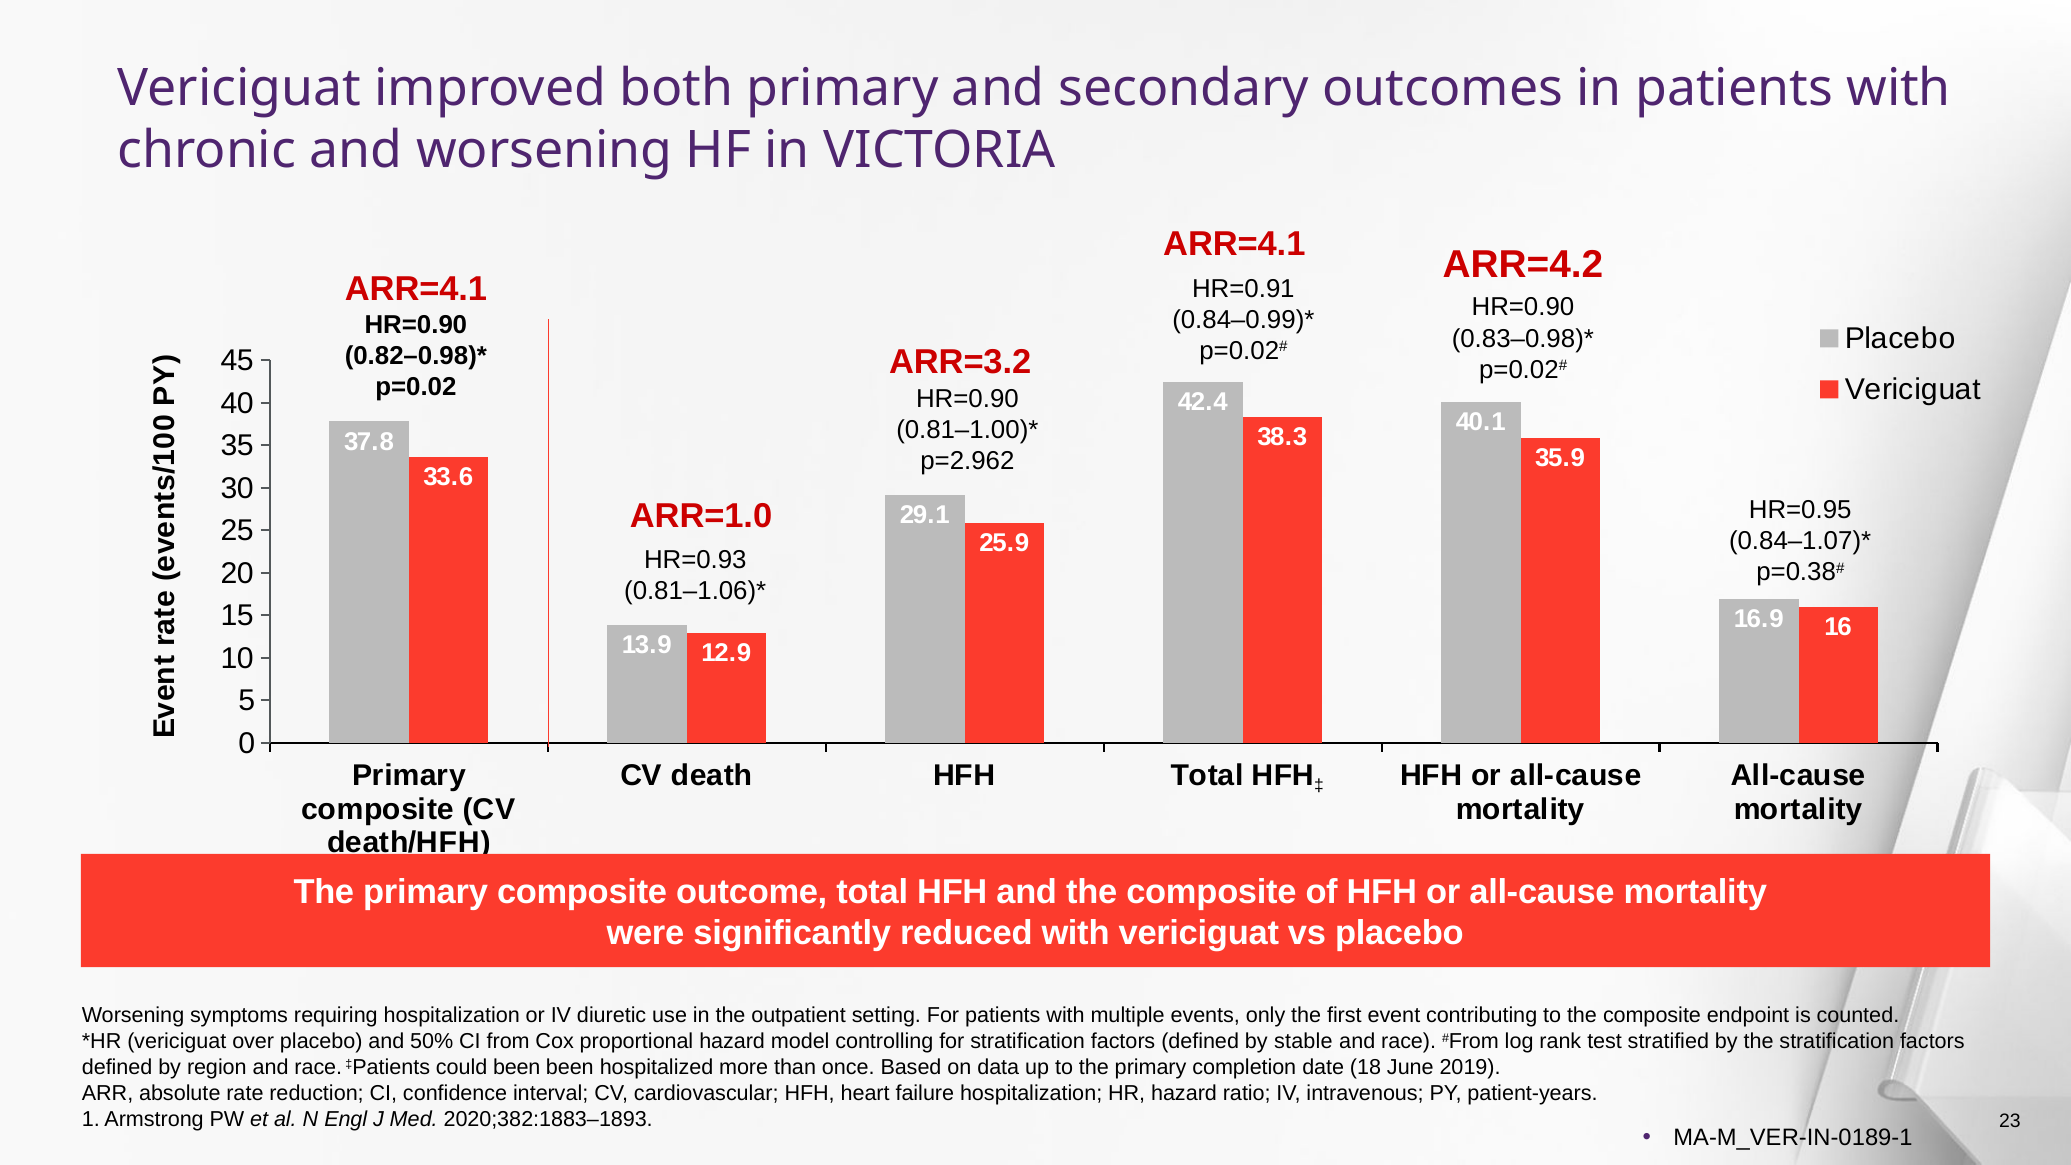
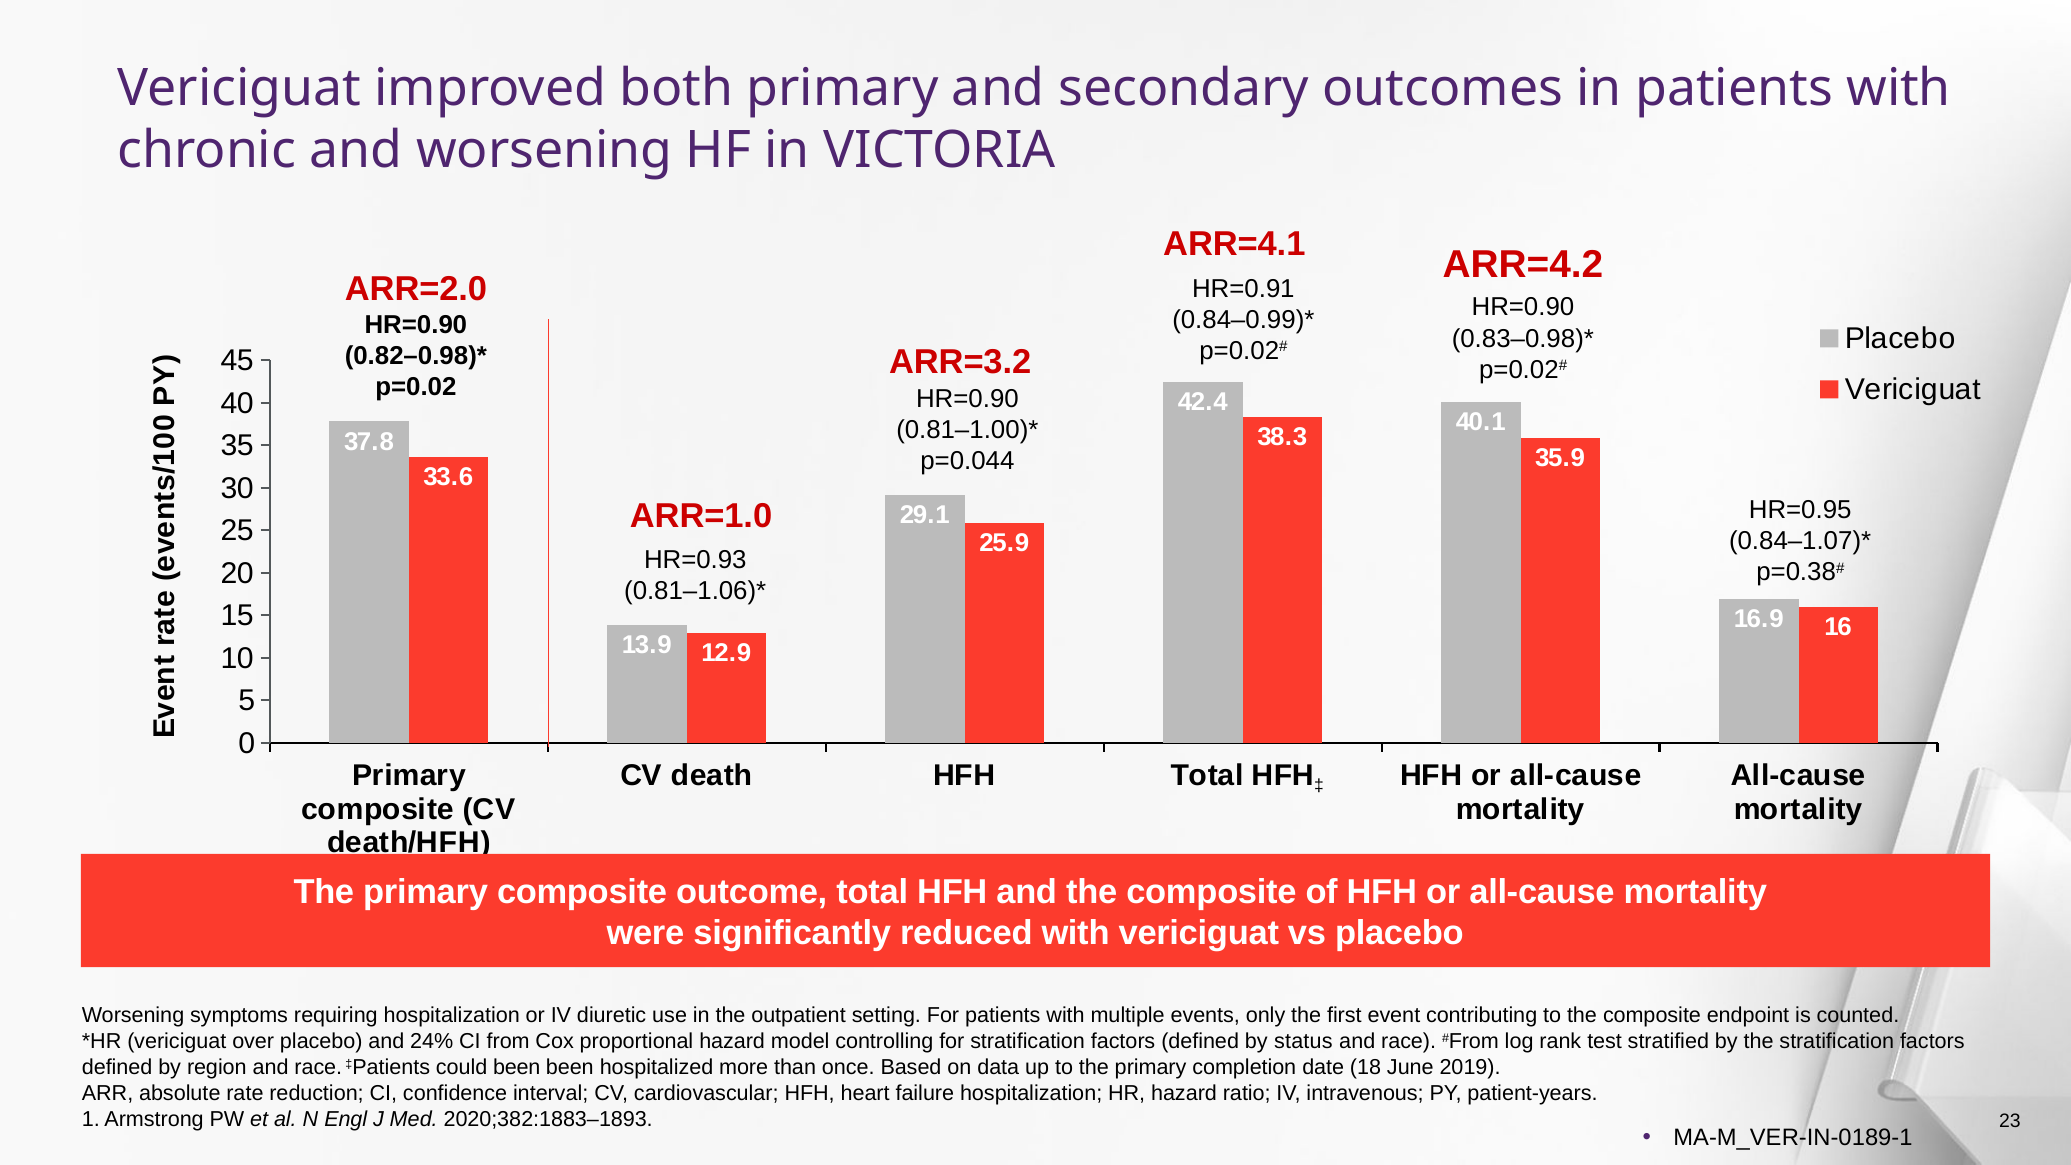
ARR=4.1 at (416, 289): ARR=4.1 -> ARR=2.0
p=2.962: p=2.962 -> p=0.044
50%: 50% -> 24%
stable: stable -> status
